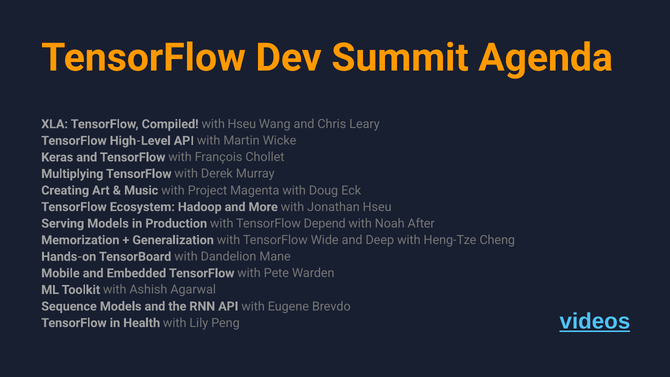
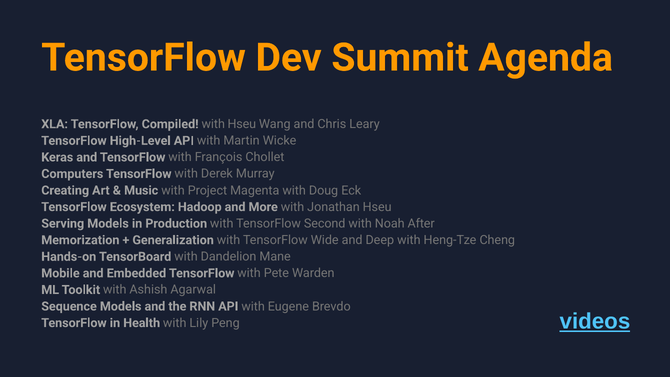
Multiplying: Multiplying -> Computers
Depend: Depend -> Second
